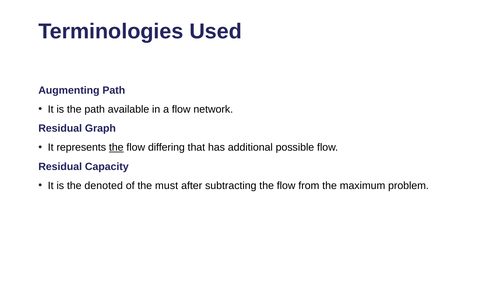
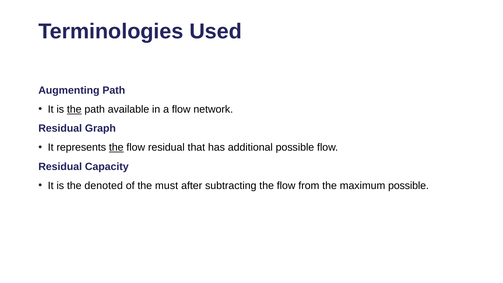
the at (74, 109) underline: none -> present
differing at (166, 147): differing -> residual
maximum problem: problem -> possible
